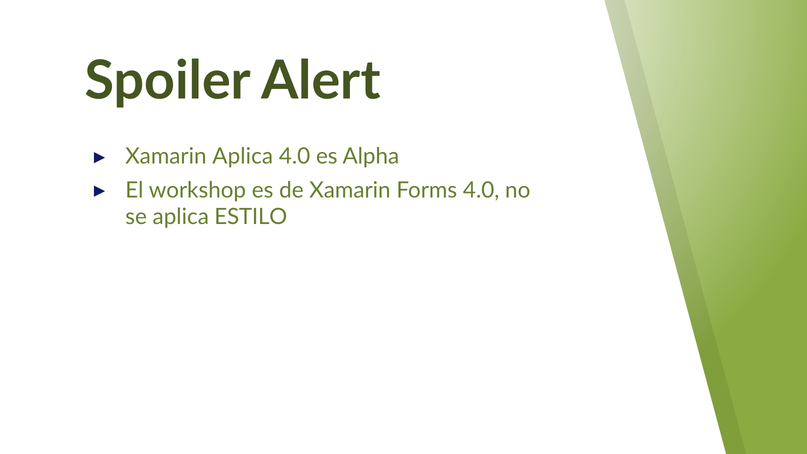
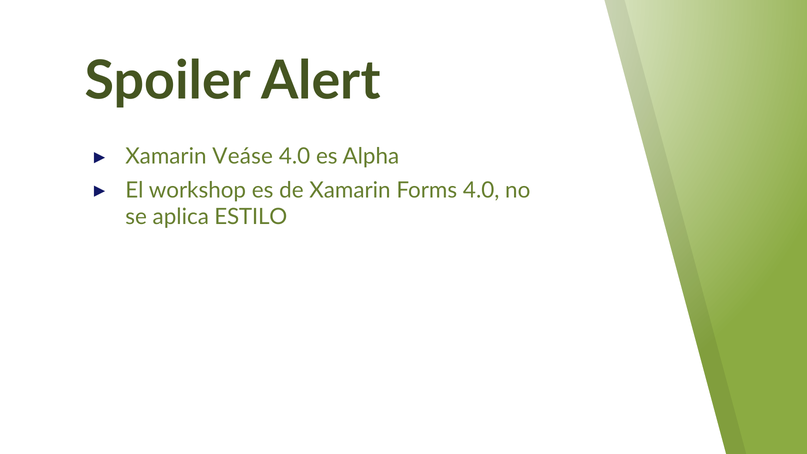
Xamarin Aplica: Aplica -> Veáse
